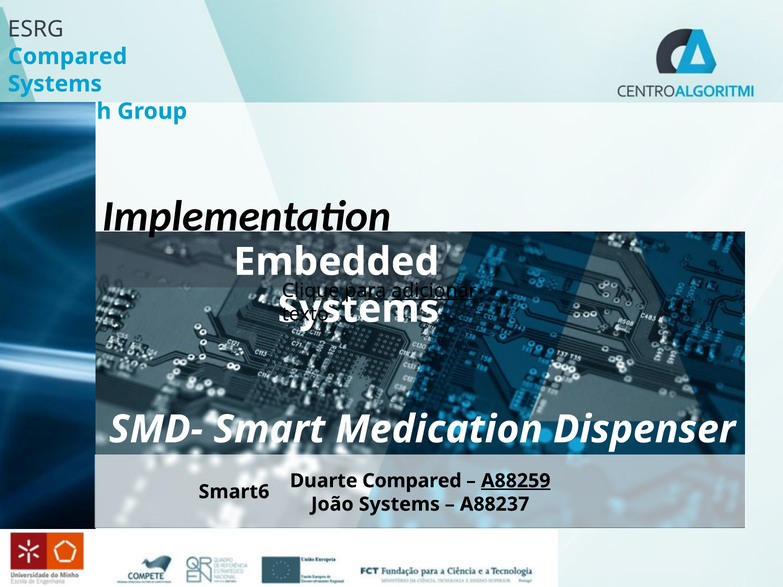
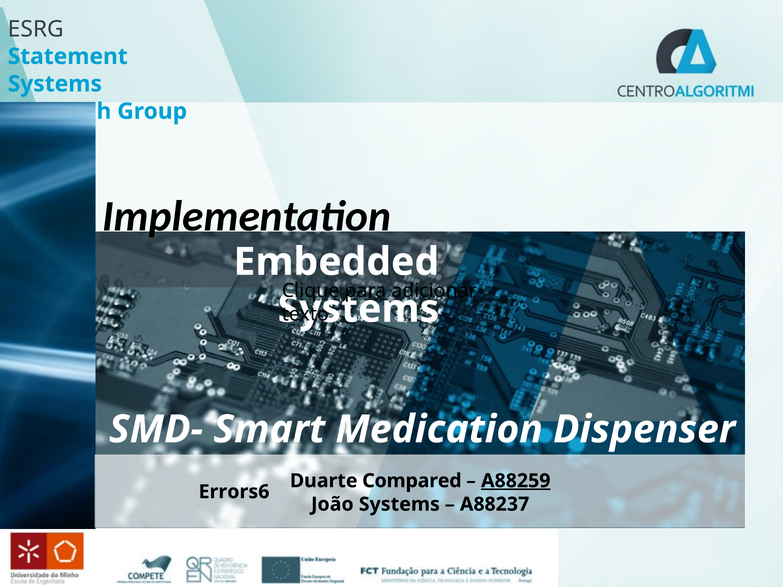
Compared at (68, 57): Compared -> Statement
adicionar underline: present -> none
Smart6: Smart6 -> Errors6
